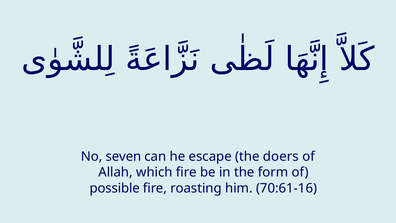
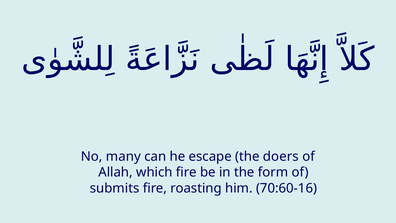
seven: seven -> many
possible: possible -> submits
70:61-16: 70:61-16 -> 70:60-16
